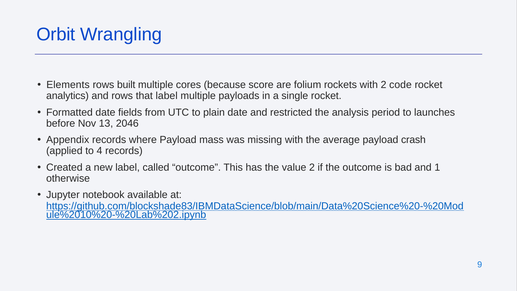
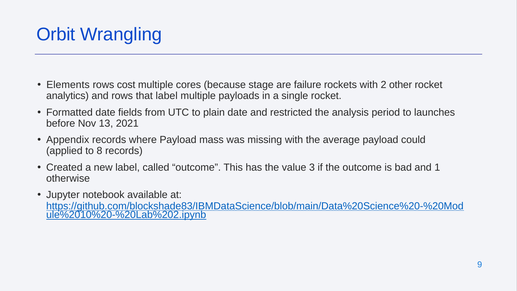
built: built -> cost
score: score -> stage
folium: folium -> failure
code: code -> other
2046: 2046 -> 2021
crash: crash -> could
4: 4 -> 8
value 2: 2 -> 3
